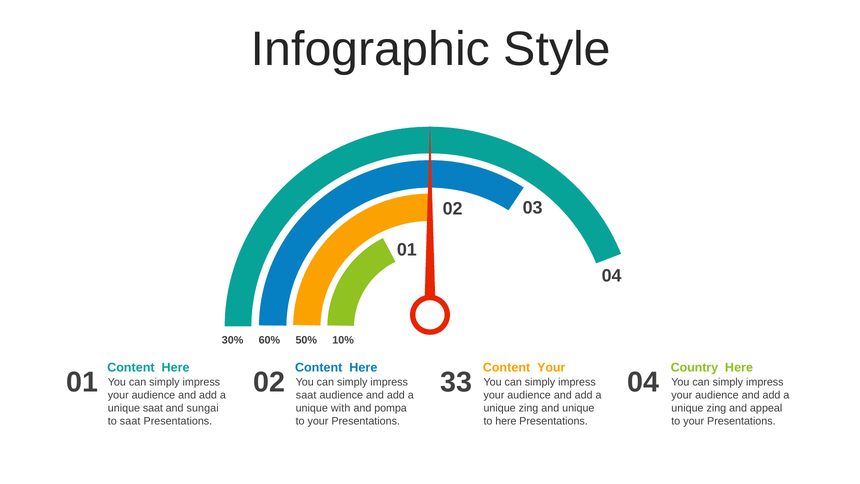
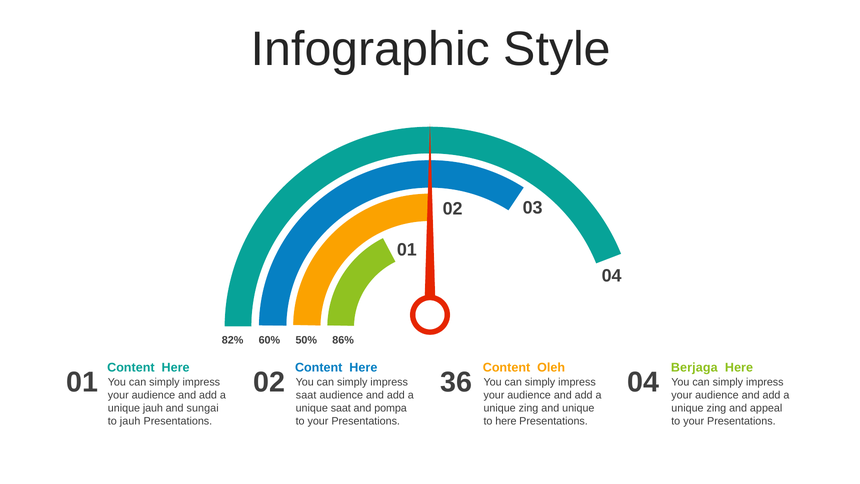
30%: 30% -> 82%
10%: 10% -> 86%
Content Your: Your -> Oleh
Country: Country -> Berjaga
33: 33 -> 36
unique saat: saat -> jauh
unique with: with -> saat
to saat: saat -> jauh
